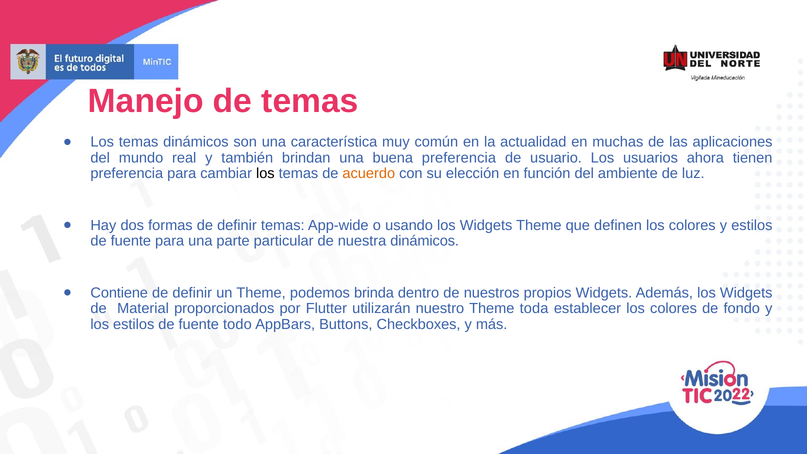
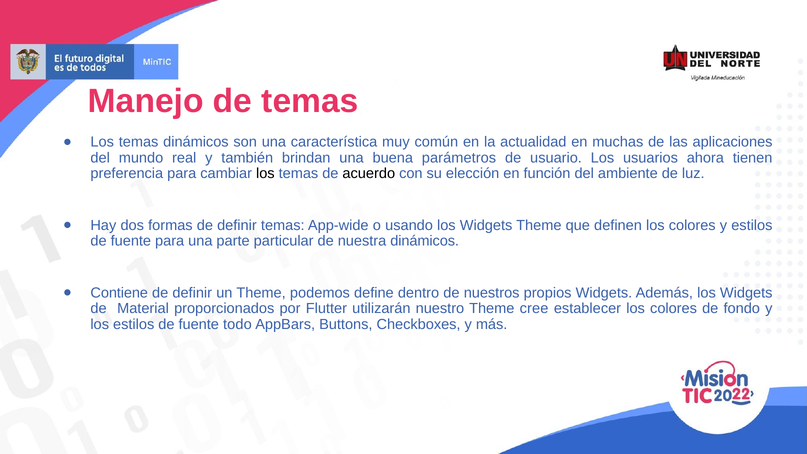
buena preferencia: preferencia -> parámetros
acuerdo colour: orange -> black
brinda: brinda -> define
toda: toda -> cree
